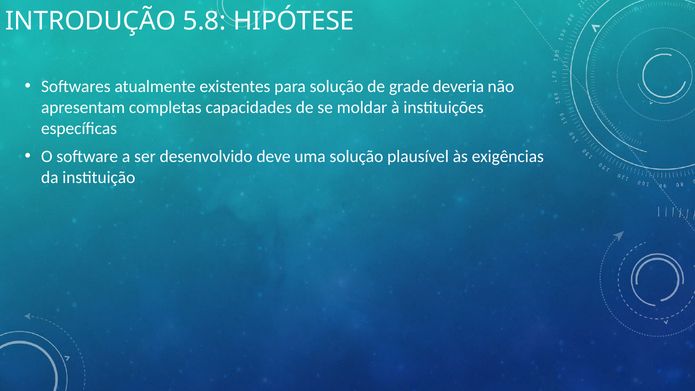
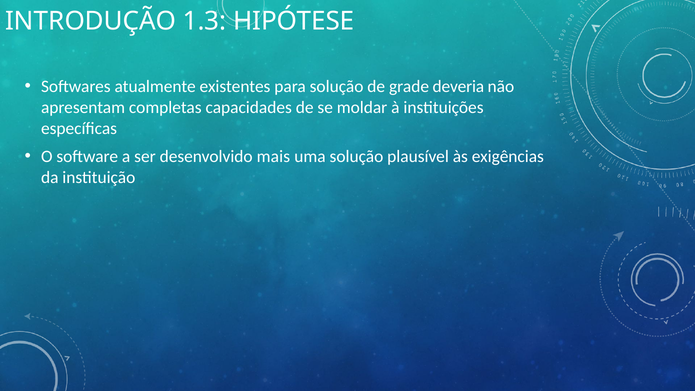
5.8: 5.8 -> 1.3
deve: deve -> mais
